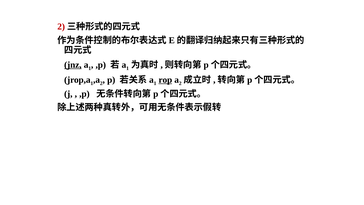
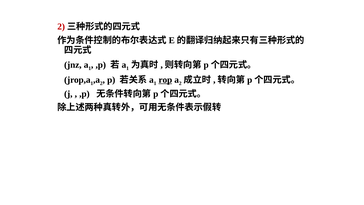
jnz underline: present -> none
